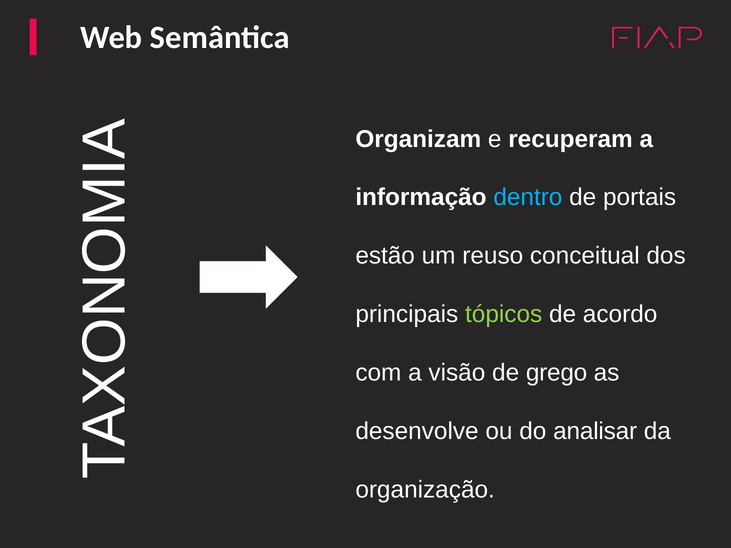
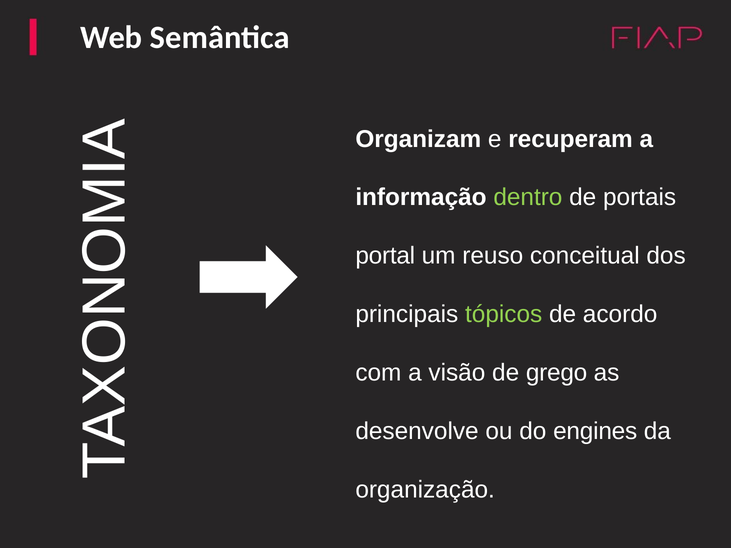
dentro colour: light blue -> light green
estão: estão -> portal
analisar: analisar -> engines
